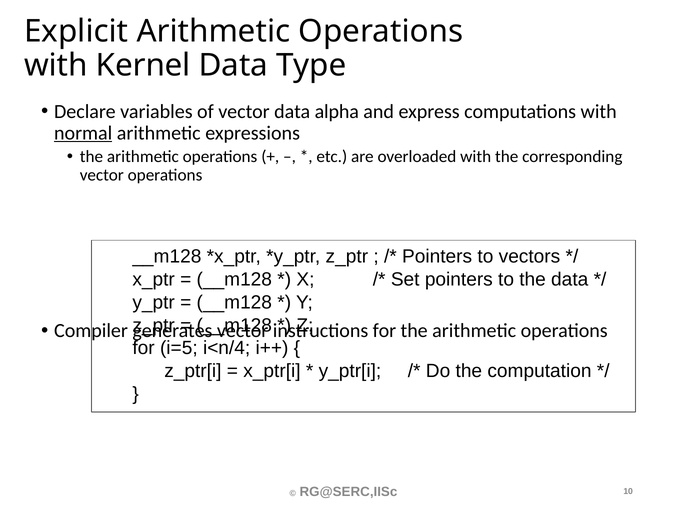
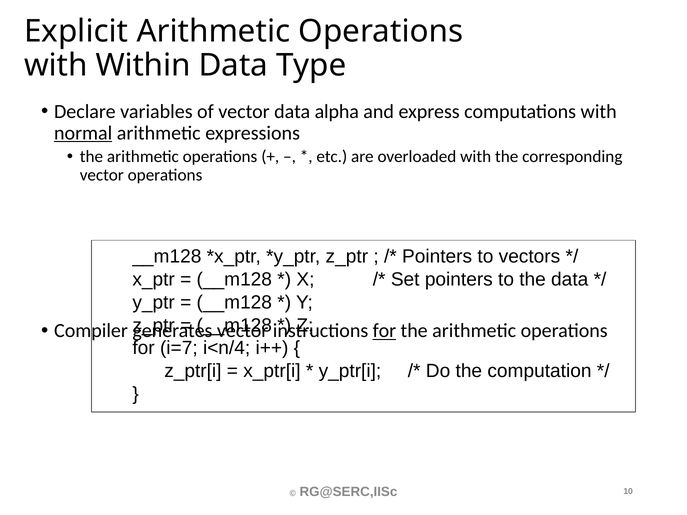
Kernel: Kernel -> Within
for at (384, 331) underline: none -> present
i=5: i=5 -> i=7
